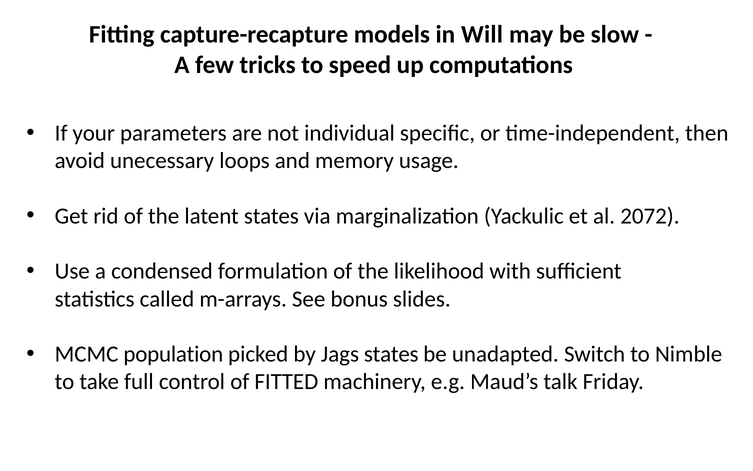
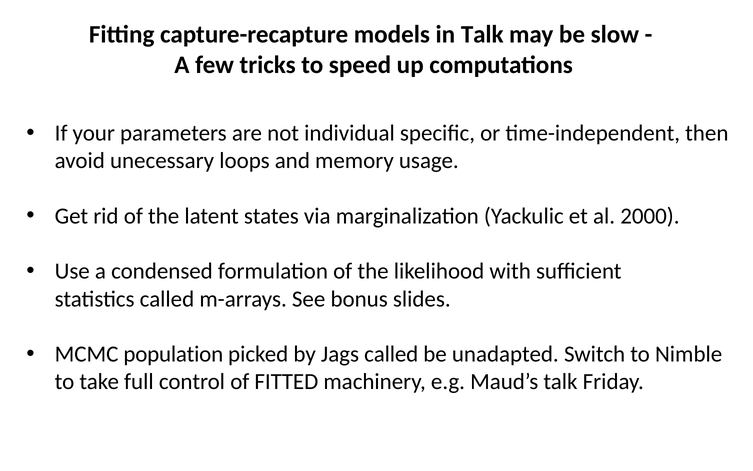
in Will: Will -> Talk
2072: 2072 -> 2000
Jags states: states -> called
